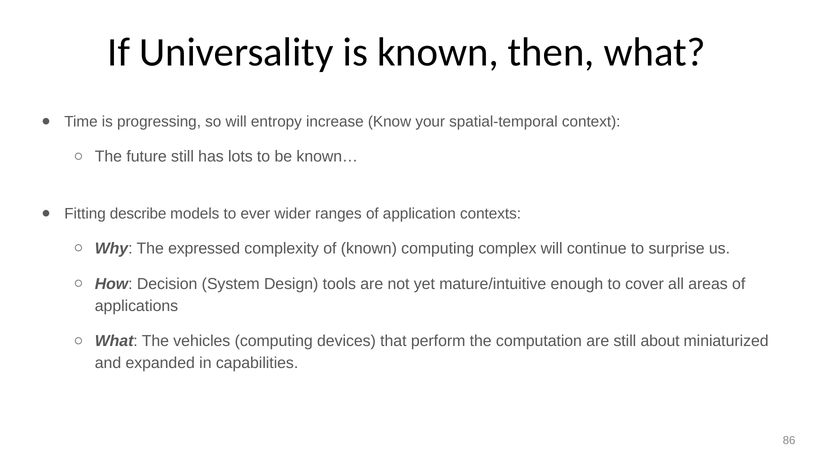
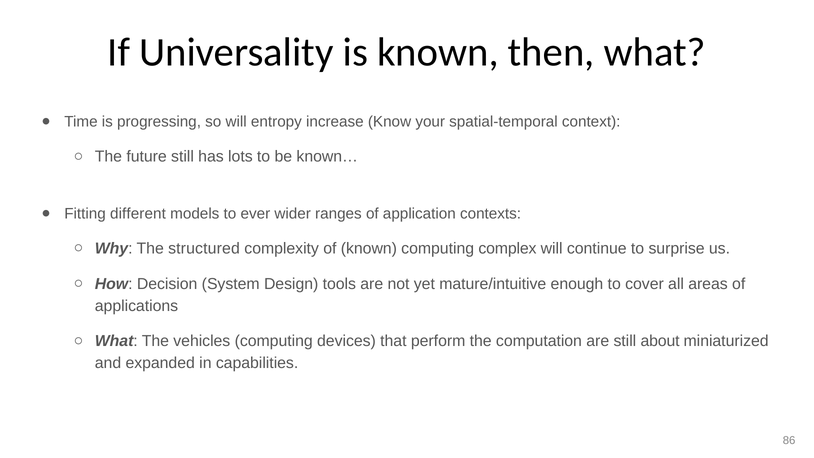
describe: describe -> different
expressed: expressed -> structured
